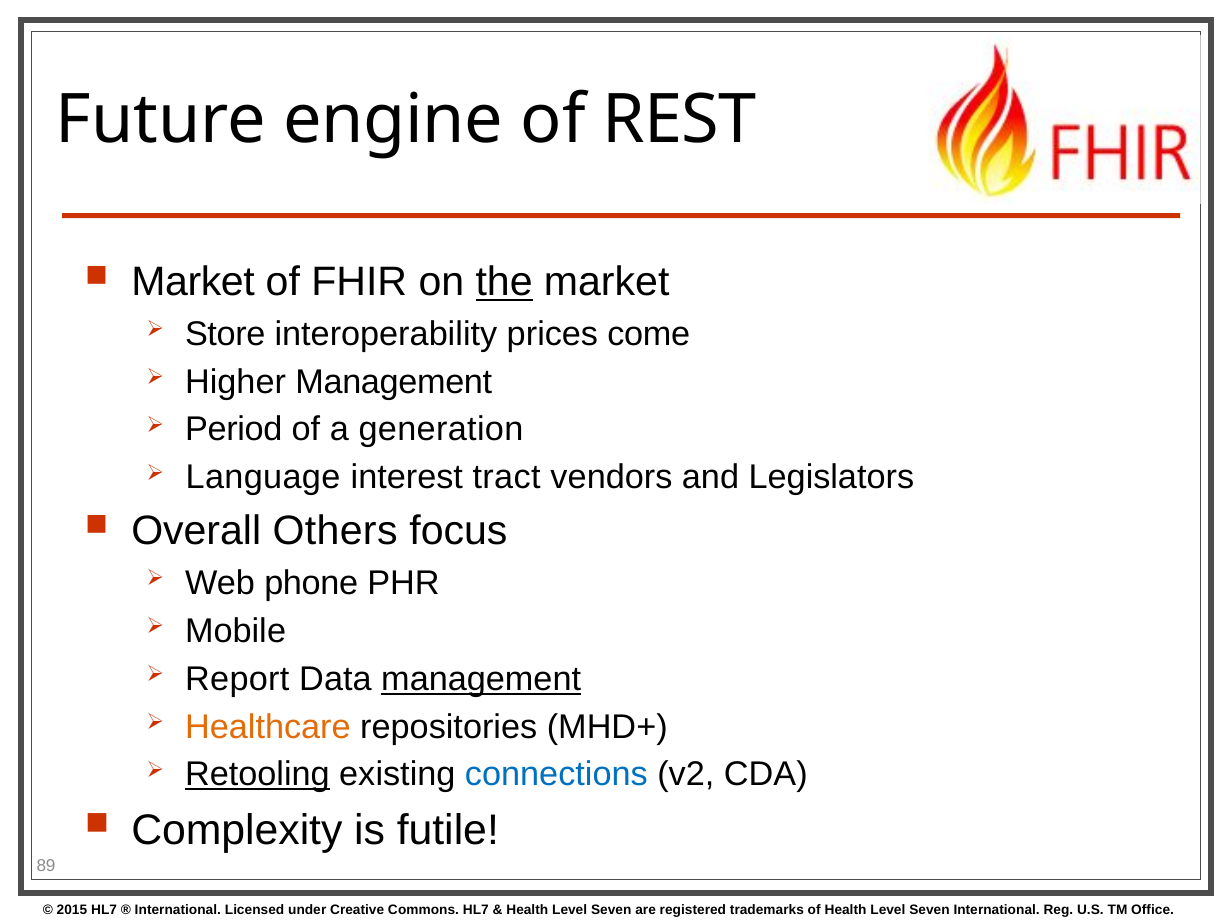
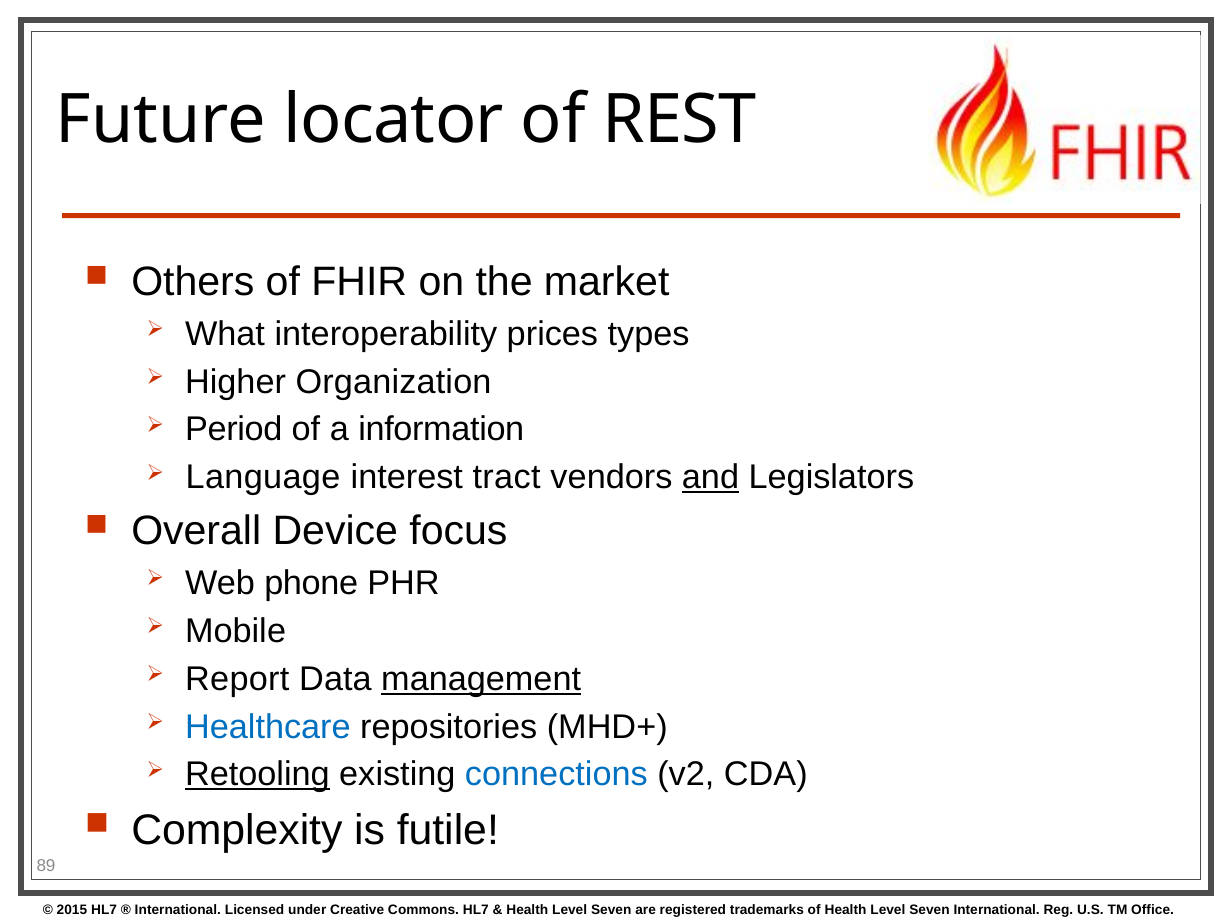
engine: engine -> locator
Market at (193, 282): Market -> Others
the underline: present -> none
Store: Store -> What
come: come -> types
Higher Management: Management -> Organization
generation: generation -> information
and underline: none -> present
Others: Others -> Device
Healthcare colour: orange -> blue
